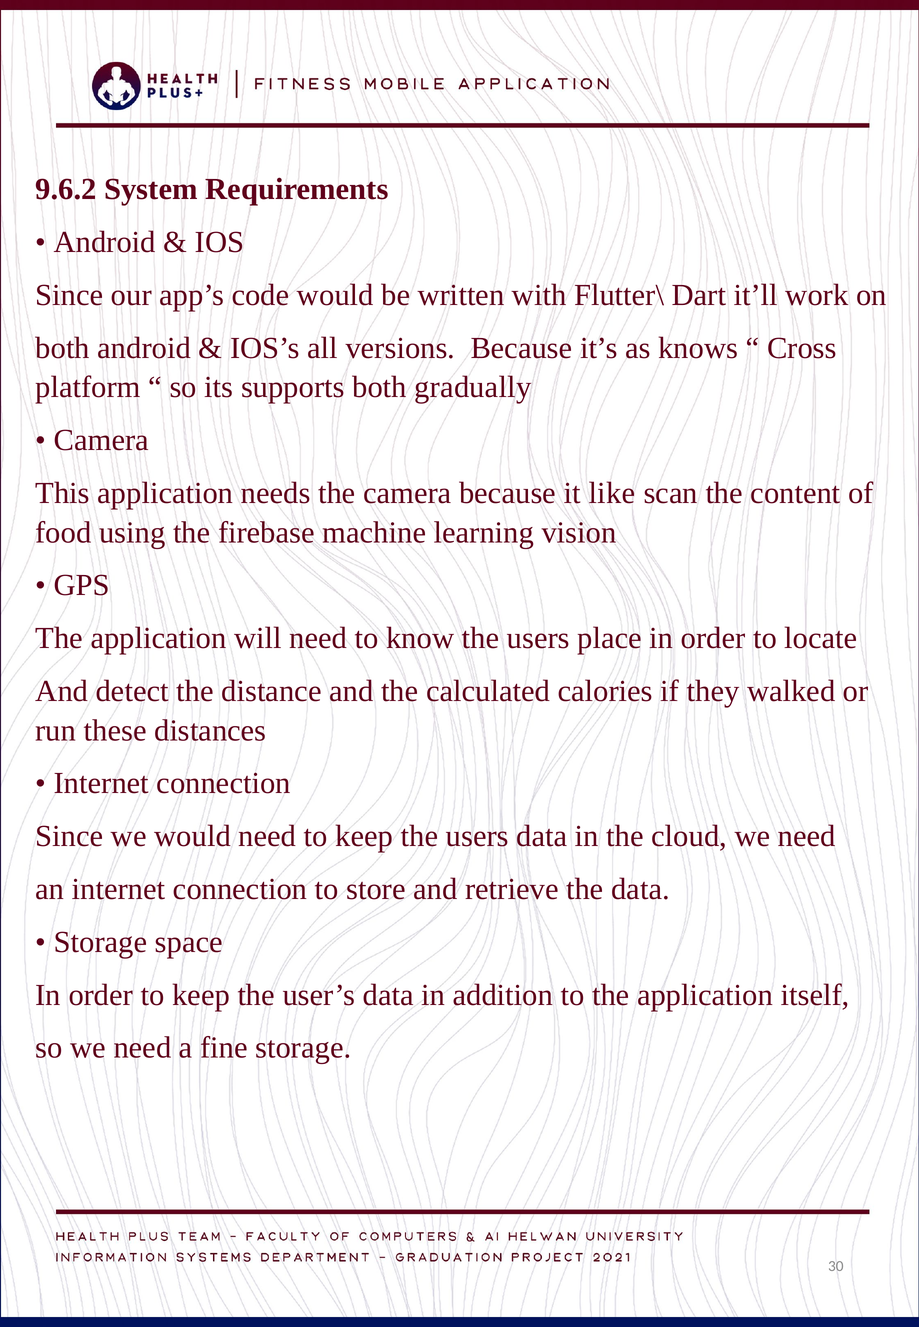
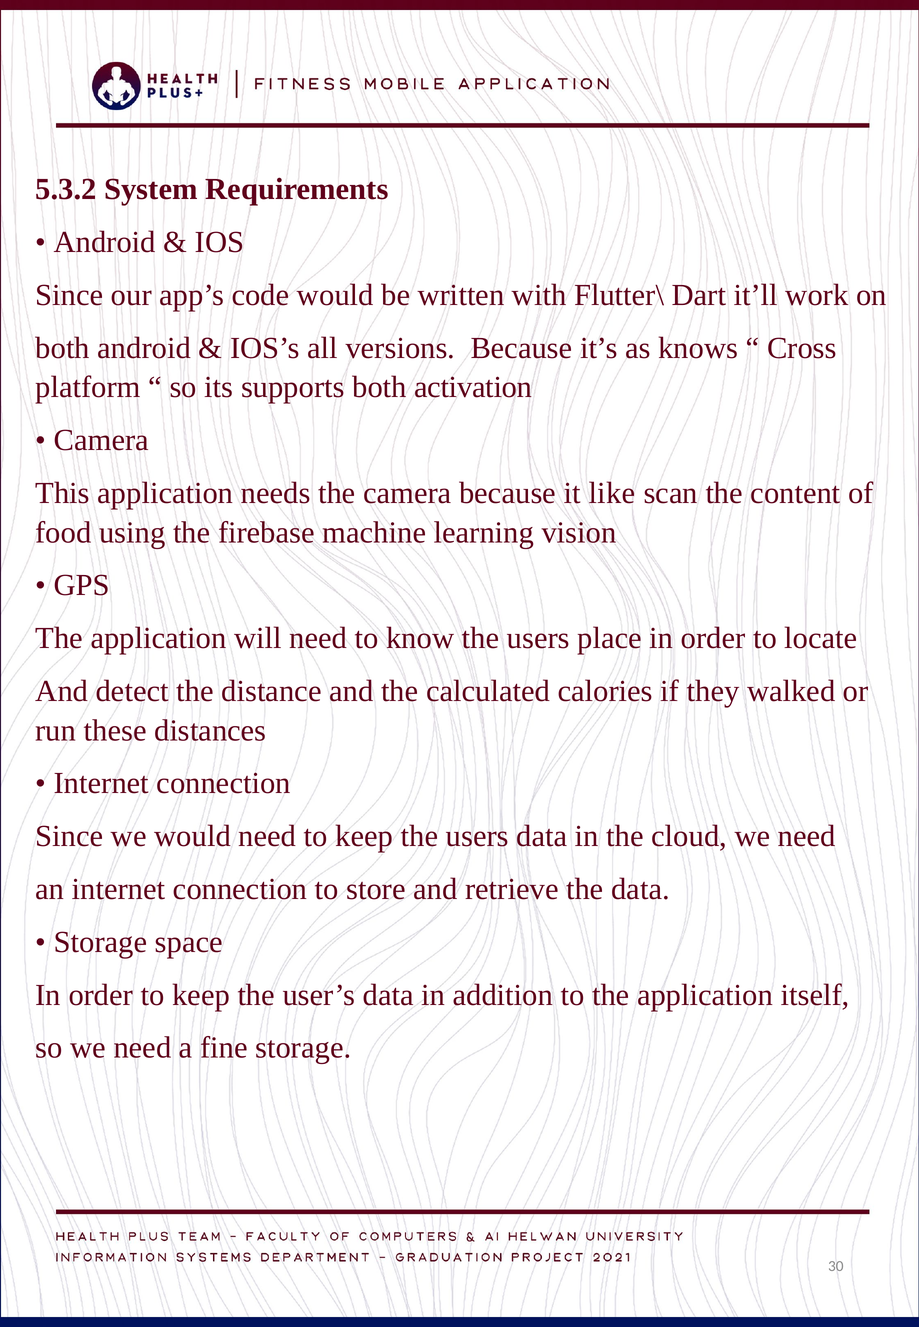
9.6.2: 9.6.2 -> 5.3.2
gradually: gradually -> activation
